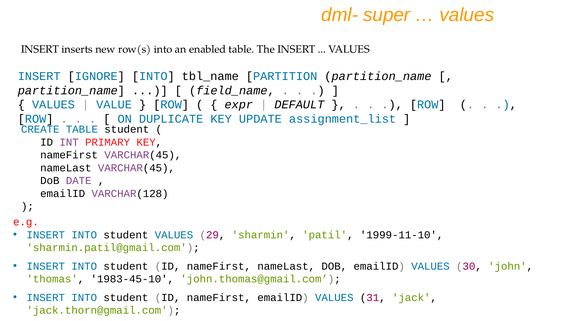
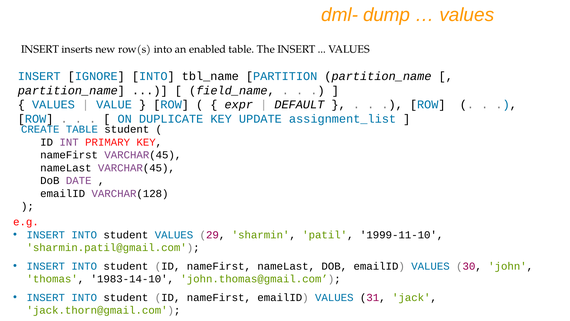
super: super -> dump
1983-45-10: 1983-45-10 -> 1983-14-10
